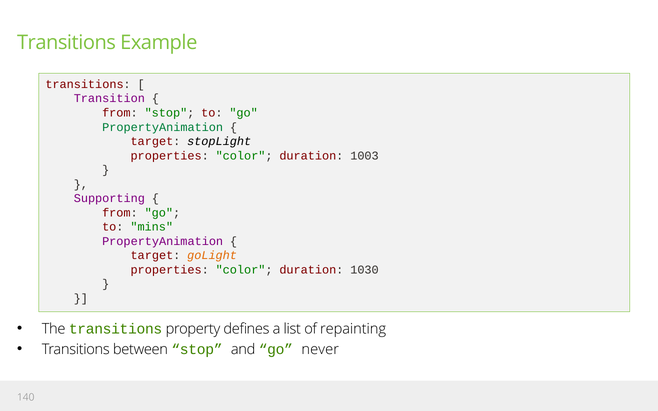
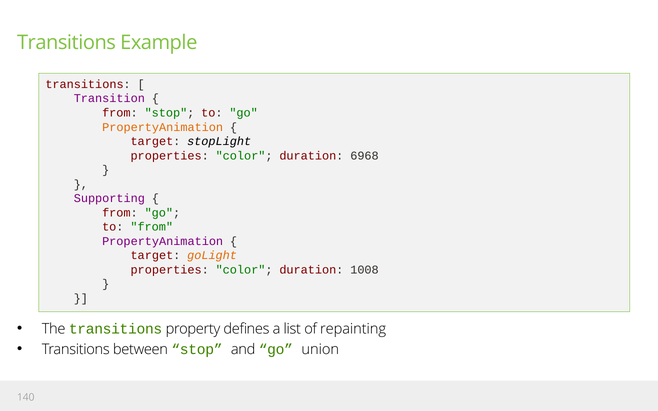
PropertyAnimation at (163, 127) colour: green -> orange
1003: 1003 -> 6968
to mins: mins -> from
1030: 1030 -> 1008
never: never -> union
